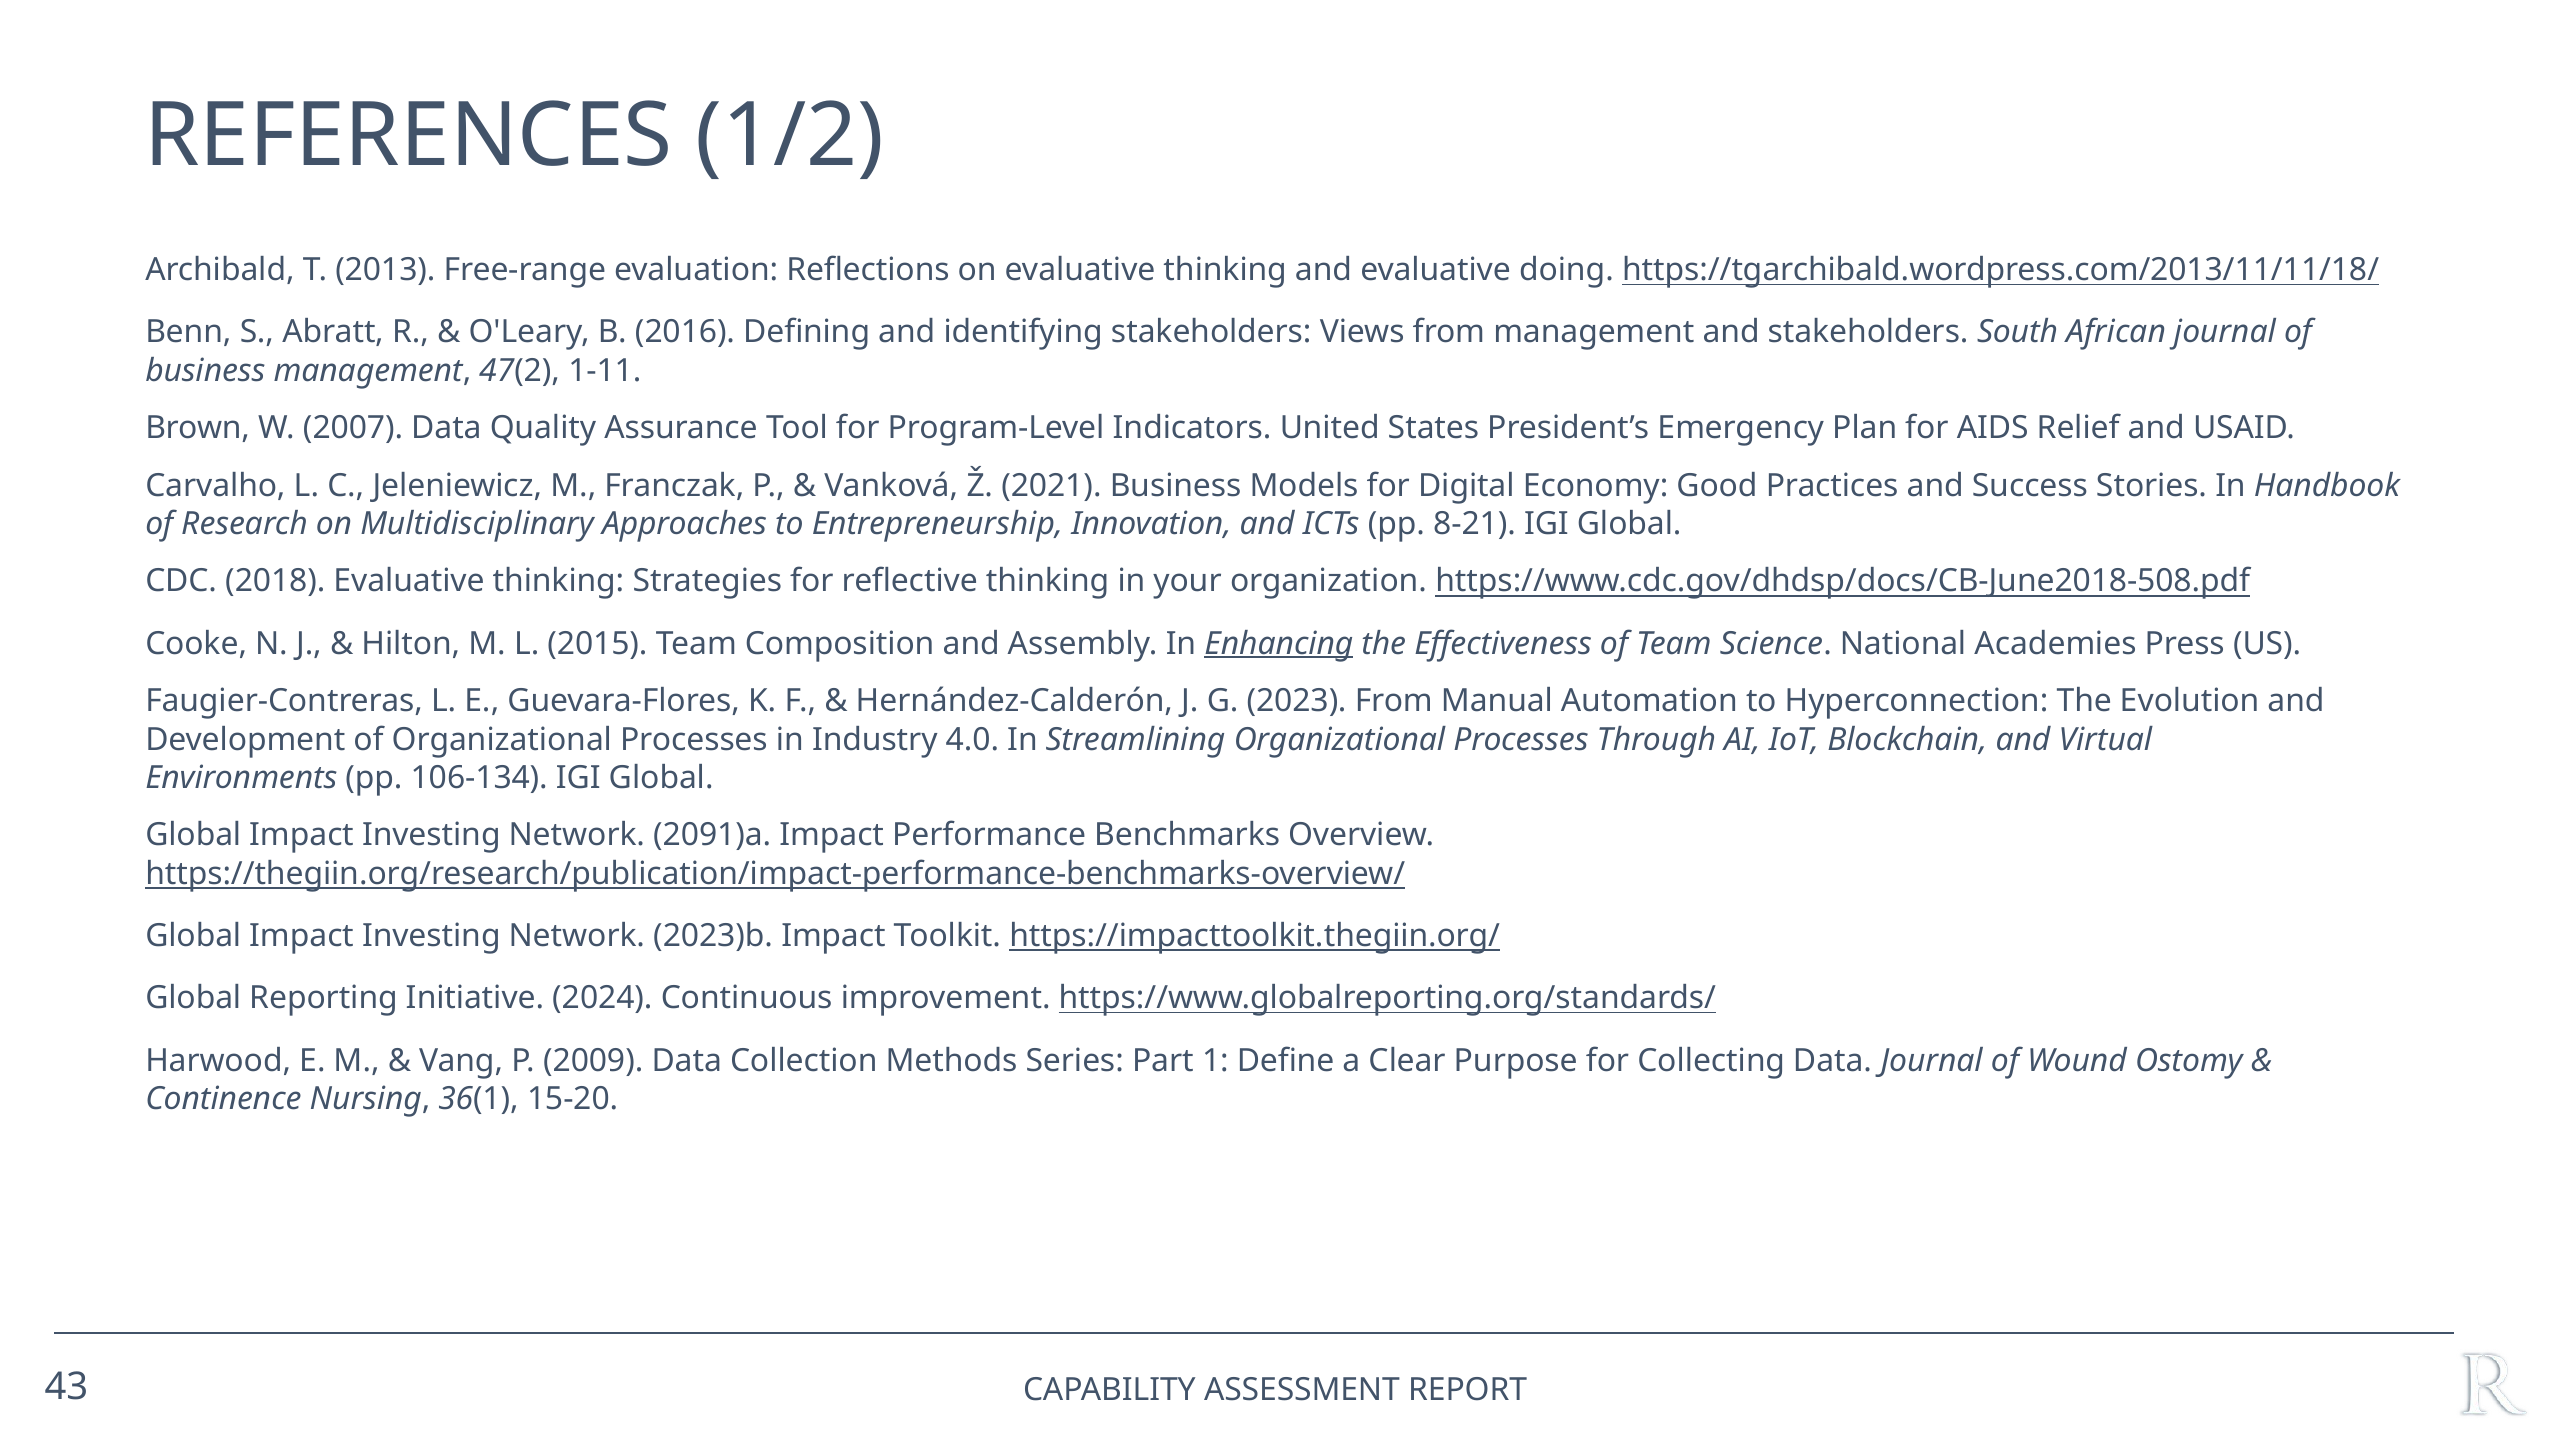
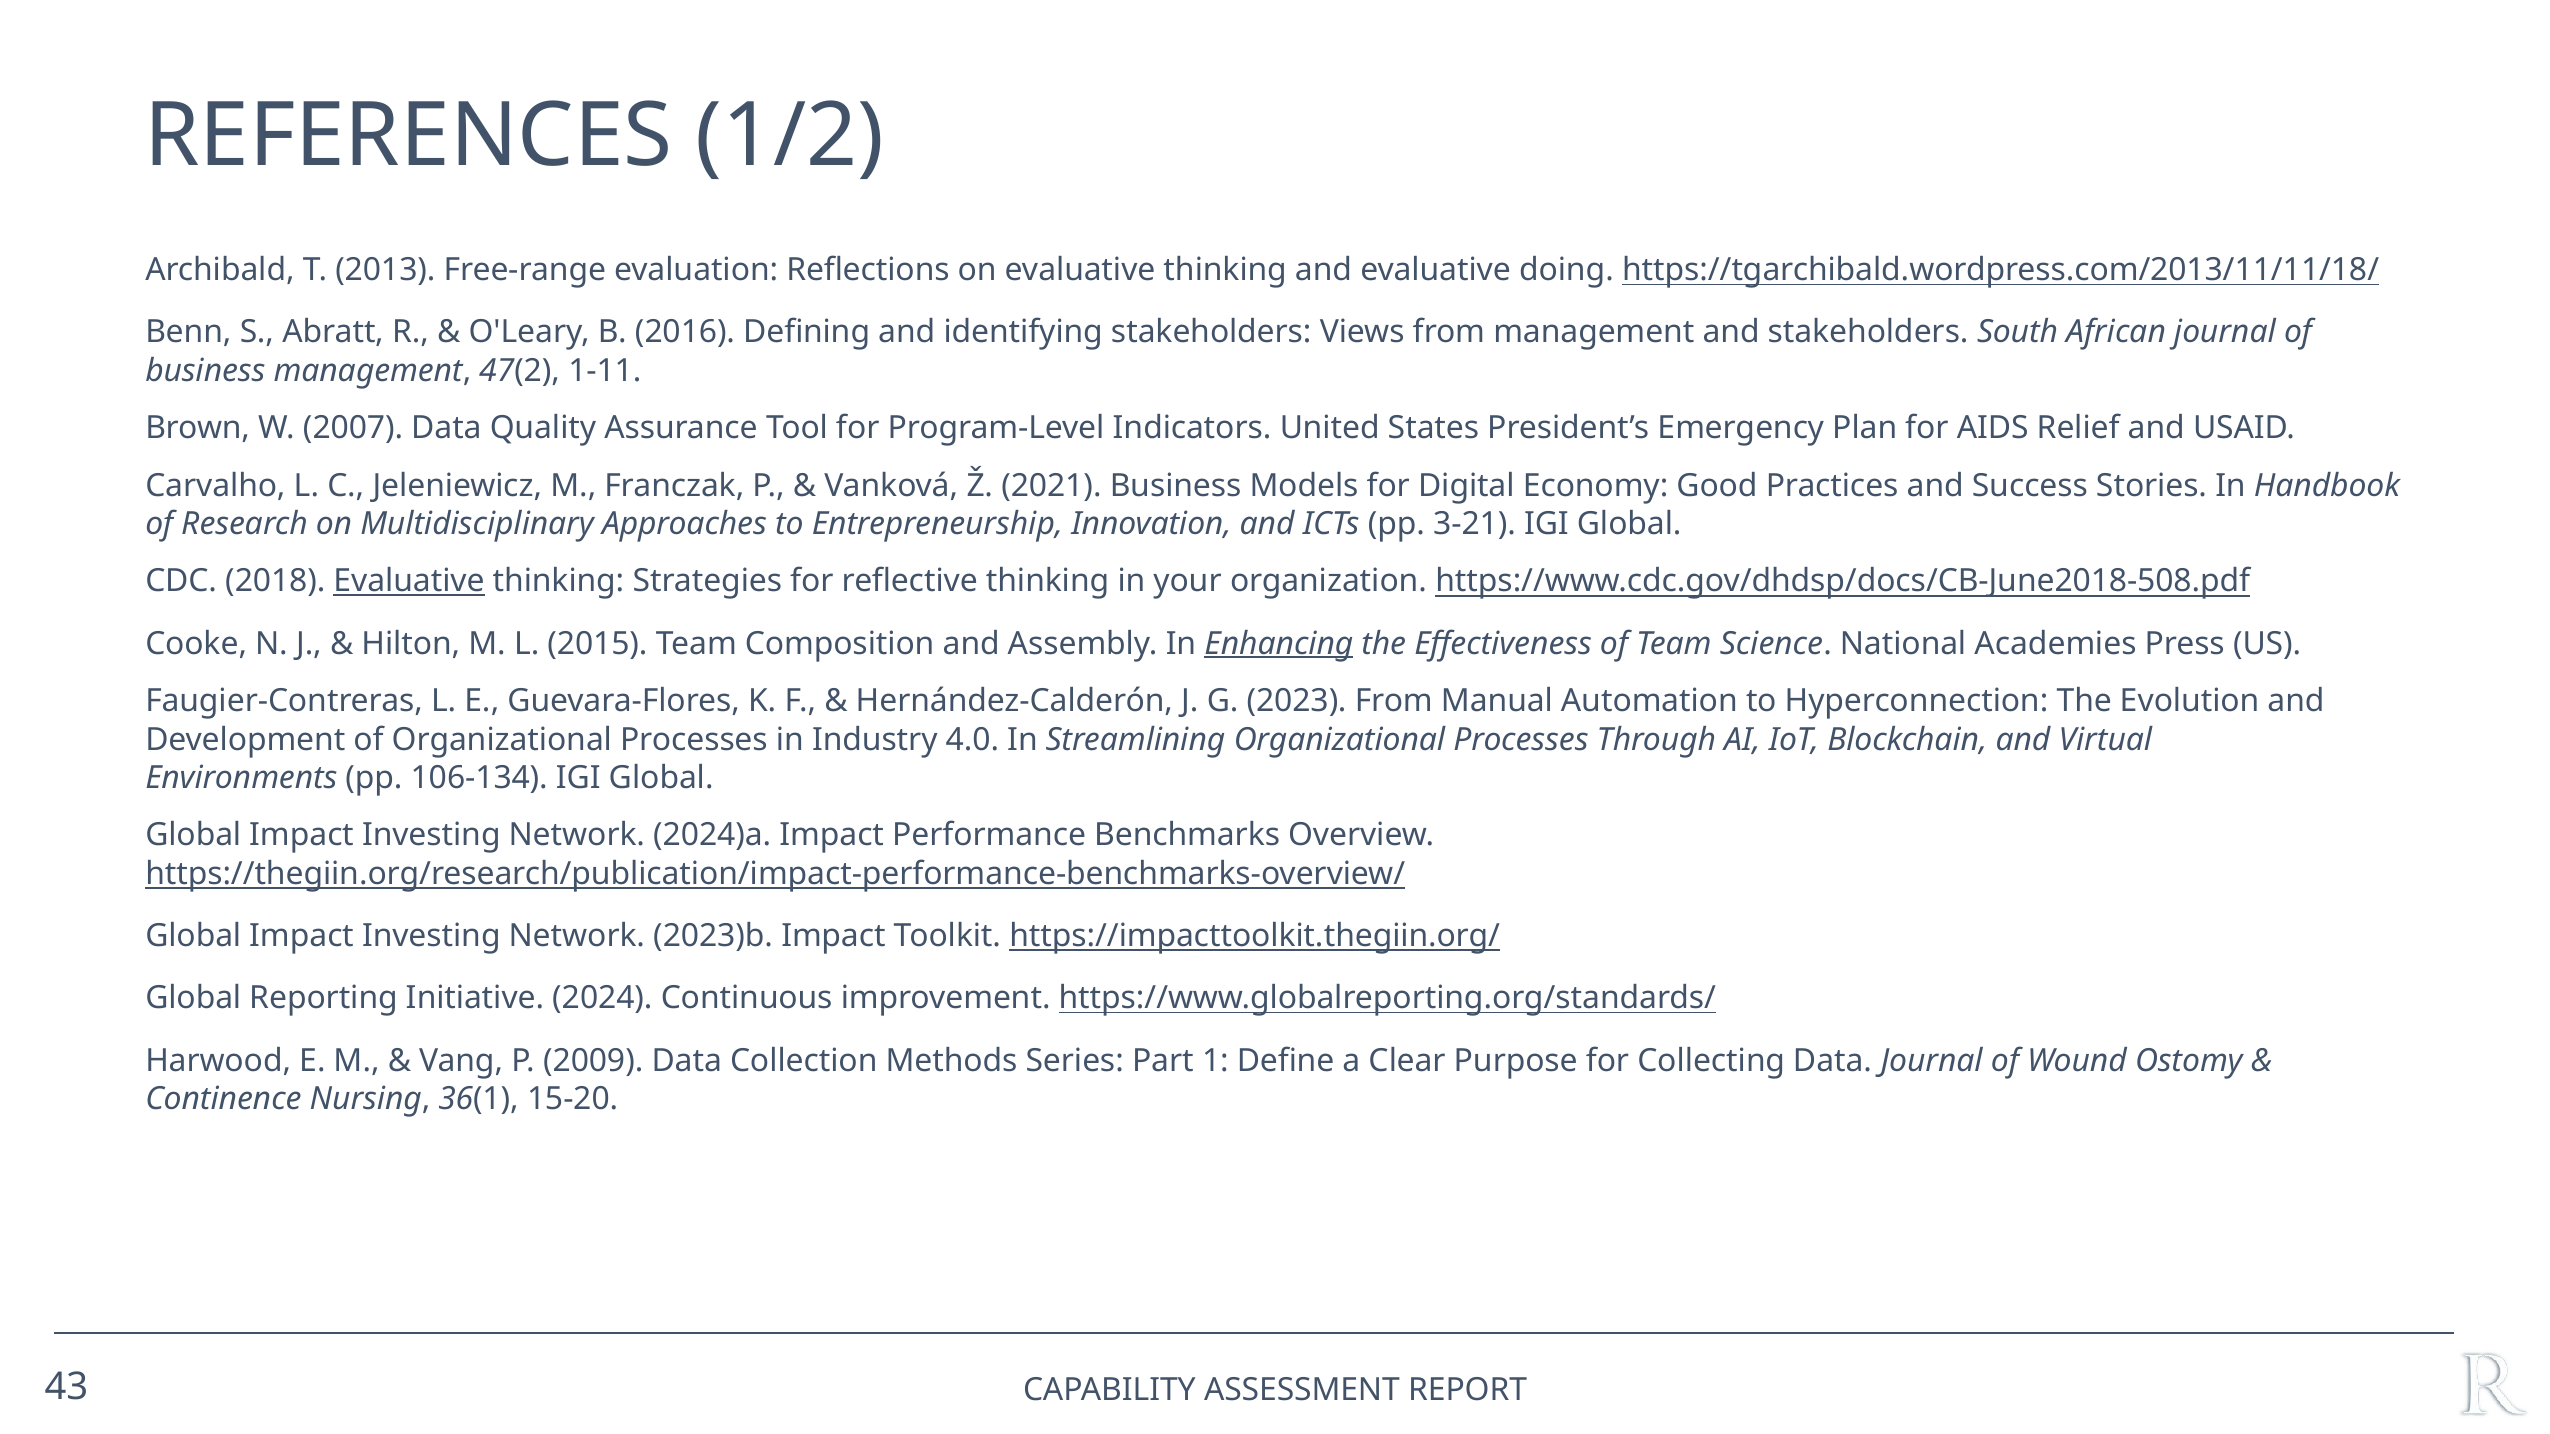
8-21: 8-21 -> 3-21
Evaluative at (409, 582) underline: none -> present
2091)a: 2091)a -> 2024)a
